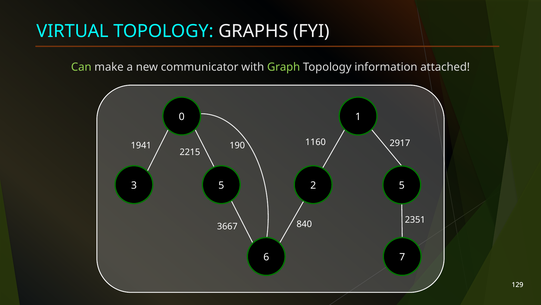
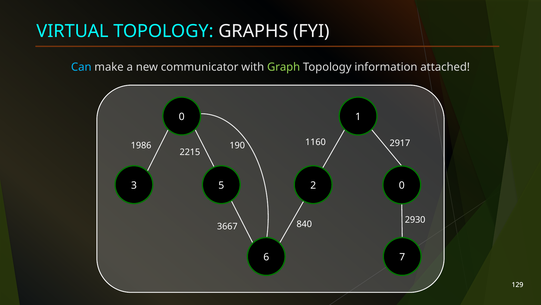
Can colour: light green -> light blue
1941: 1941 -> 1986
3 5: 5 -> 0
2351: 2351 -> 2930
